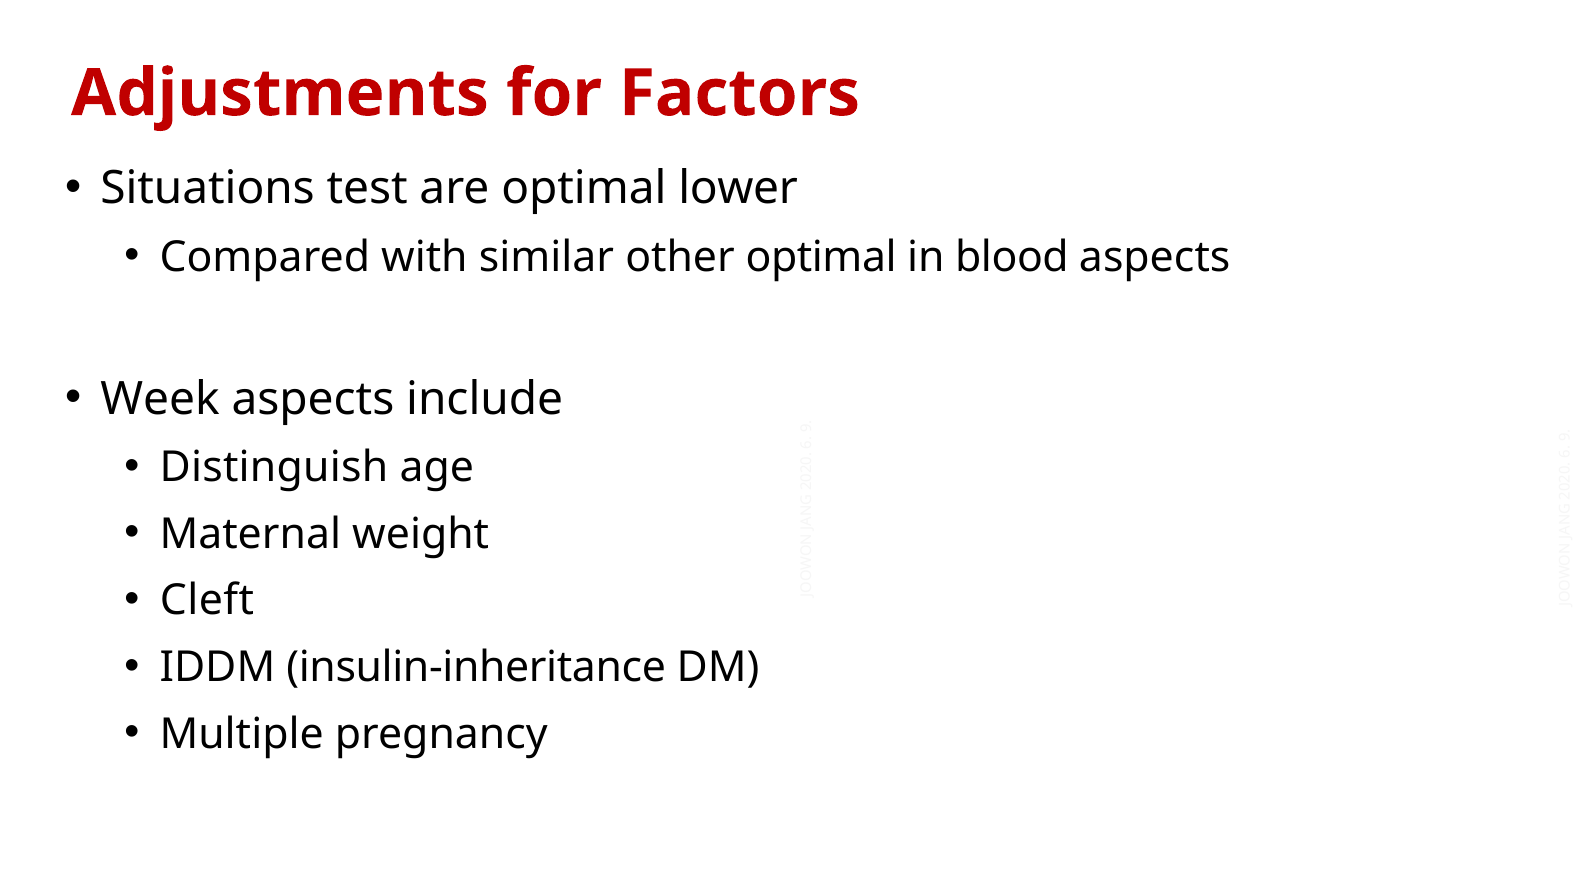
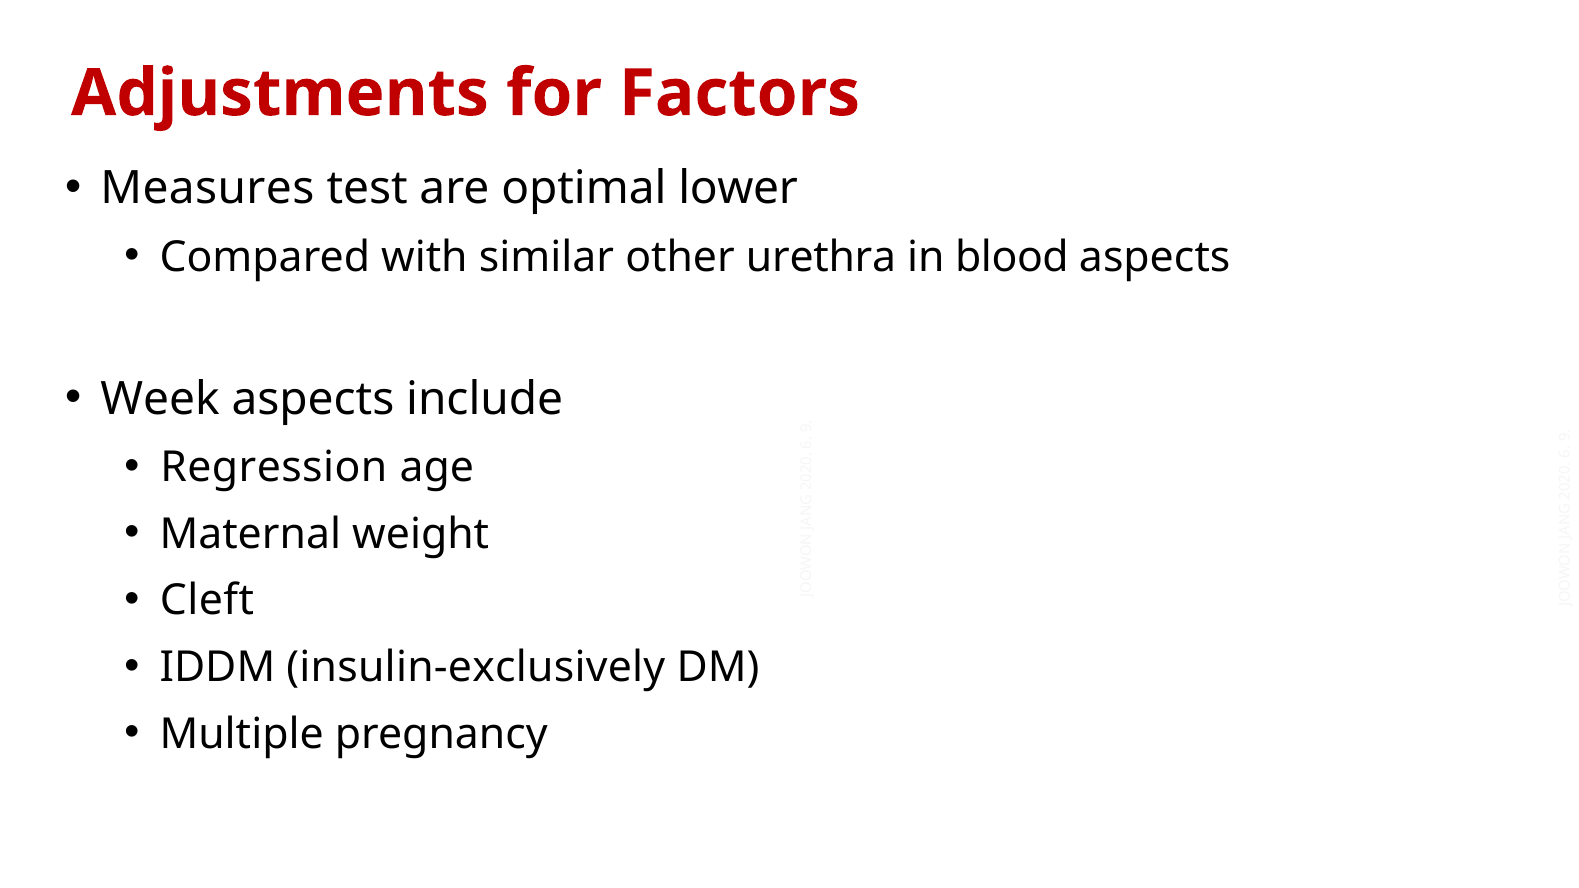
Situations: Situations -> Measures
other optimal: optimal -> urethra
Distinguish: Distinguish -> Regression
insulin-inheritance: insulin-inheritance -> insulin-exclusively
